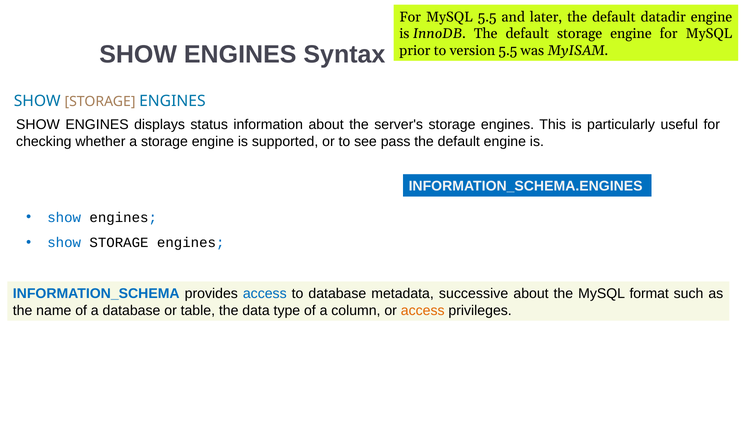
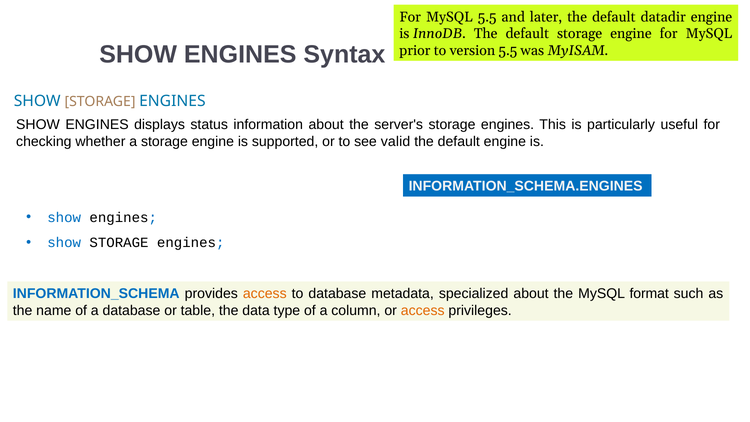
pass: pass -> valid
access at (265, 294) colour: blue -> orange
successive: successive -> specialized
